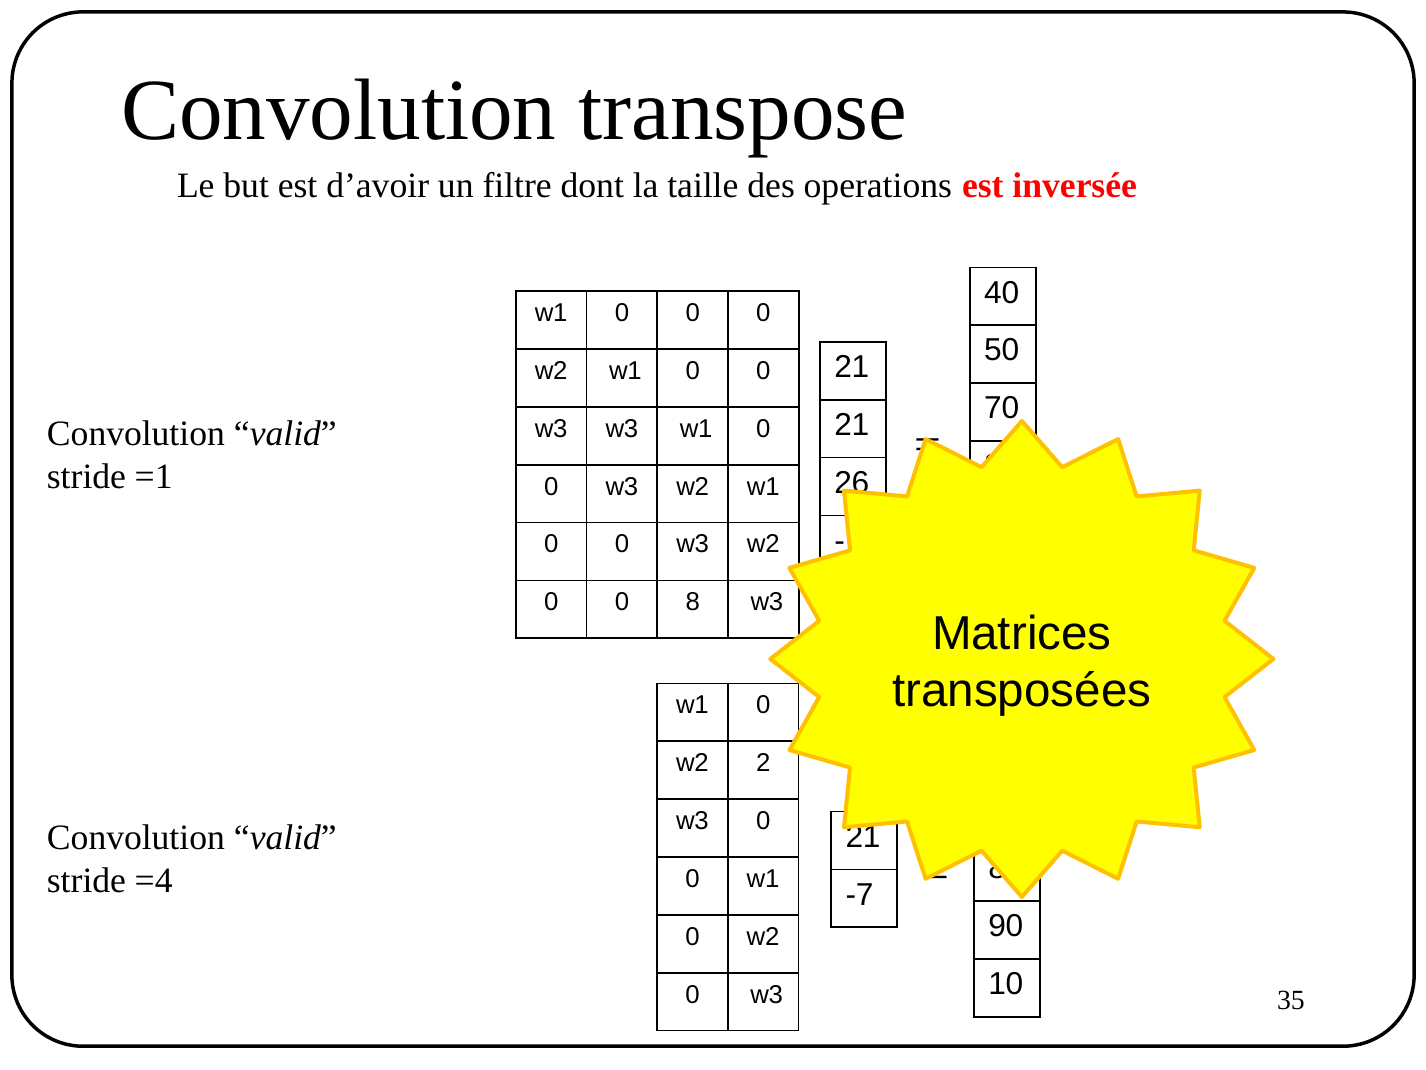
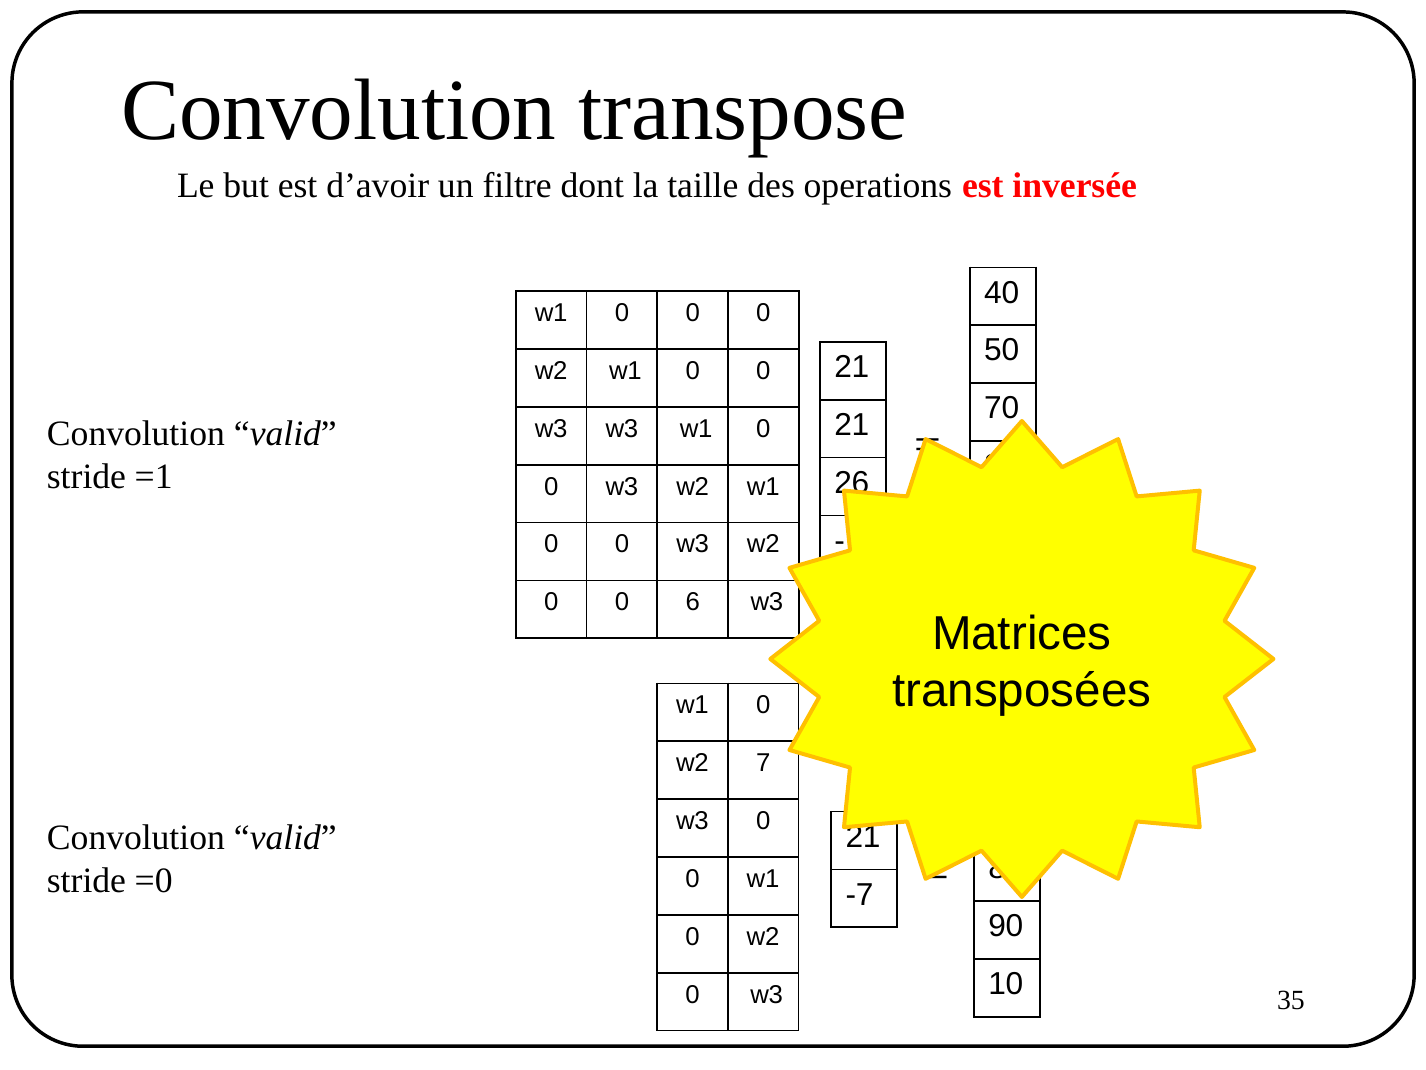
8: 8 -> 6
2: 2 -> 7
=4: =4 -> =0
